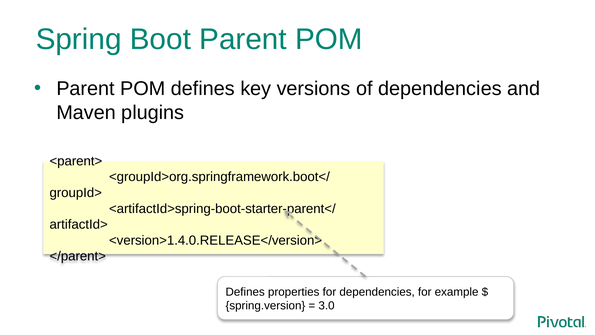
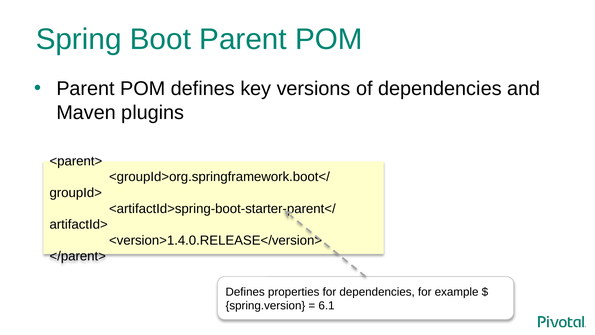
3.0: 3.0 -> 6.1
